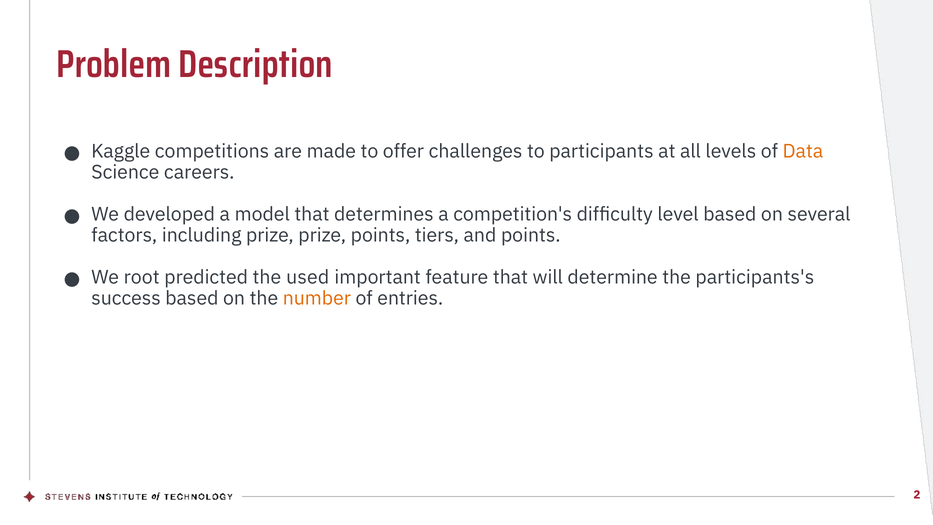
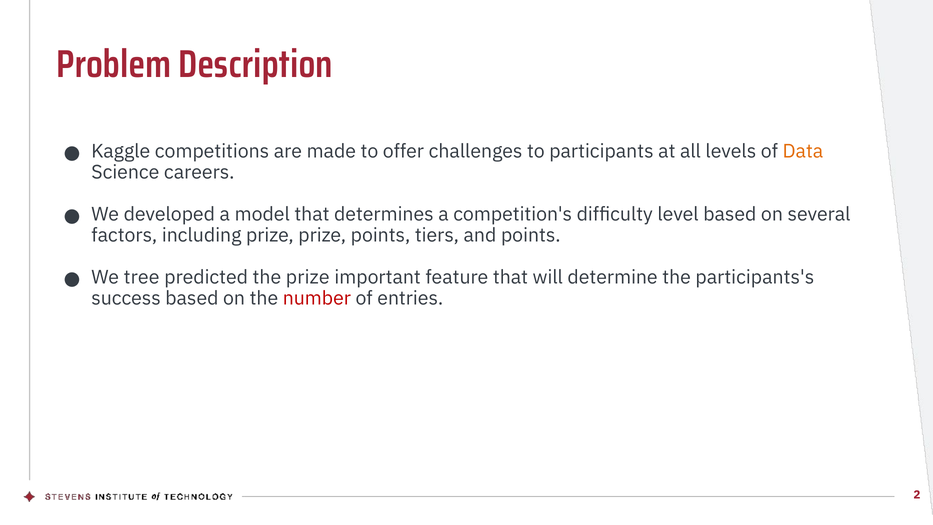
root: root -> tree
the used: used -> prize
number colour: orange -> red
